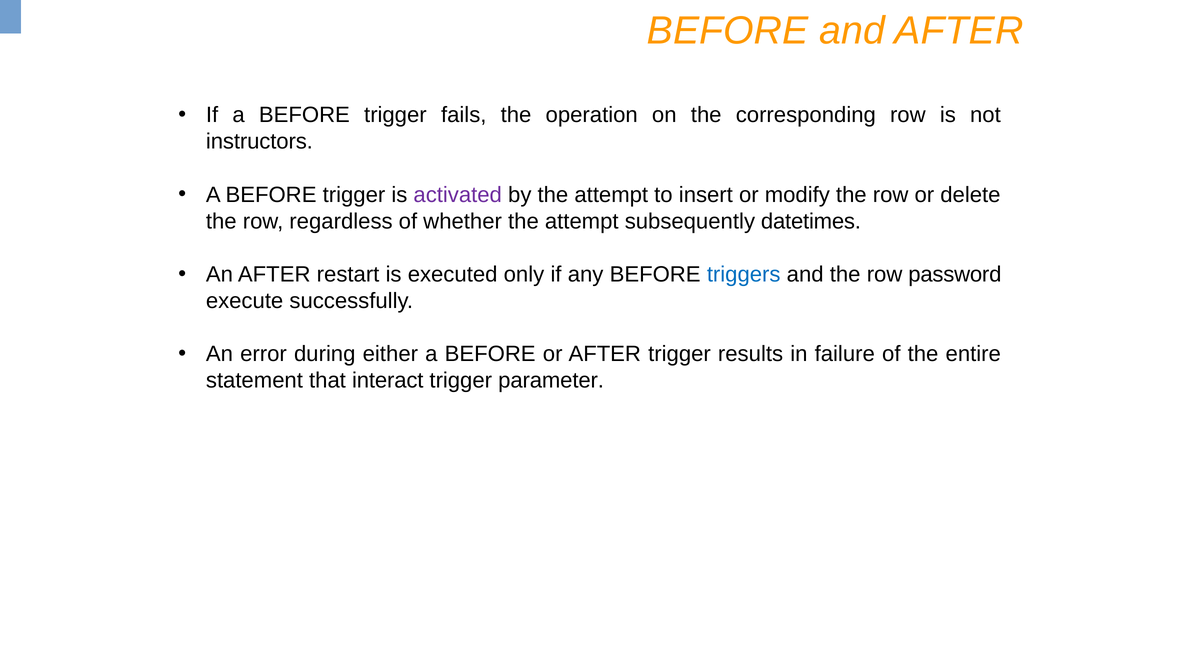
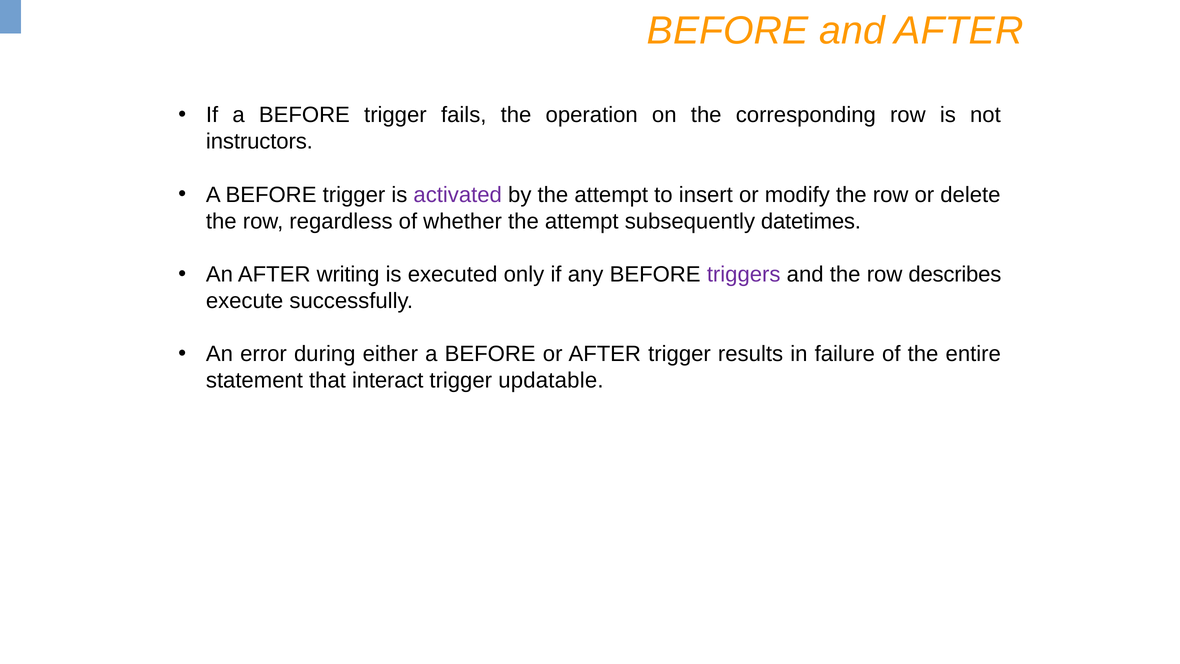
restart: restart -> writing
triggers colour: blue -> purple
password: password -> describes
parameter: parameter -> updatable
